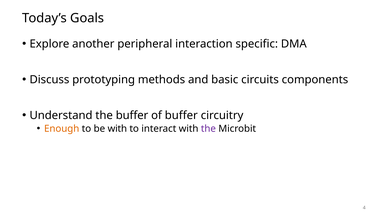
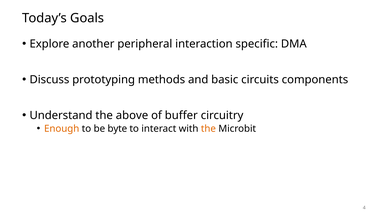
the buffer: buffer -> above
be with: with -> byte
the at (208, 129) colour: purple -> orange
